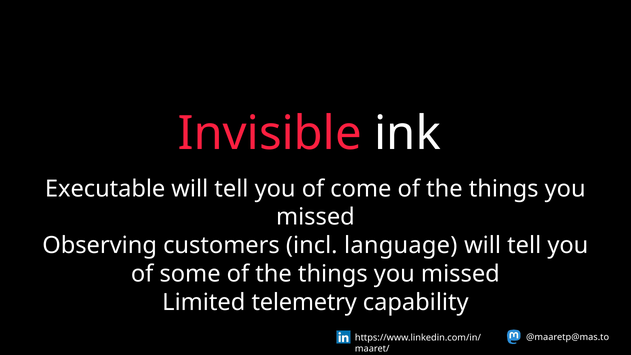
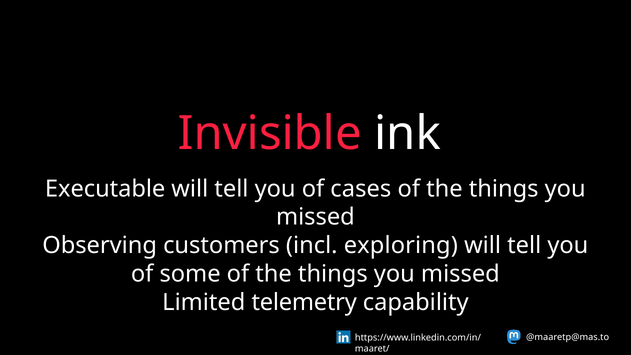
come: come -> cases
language: language -> exploring
